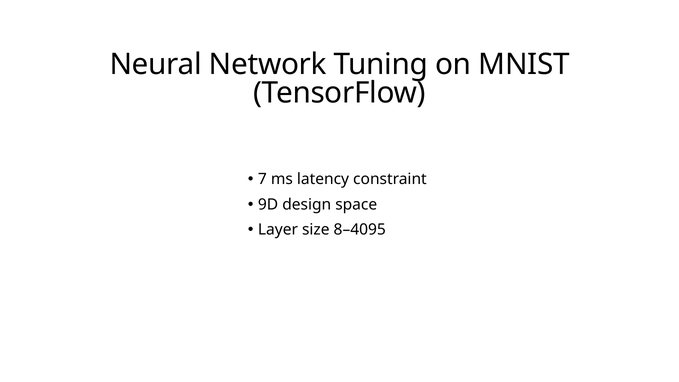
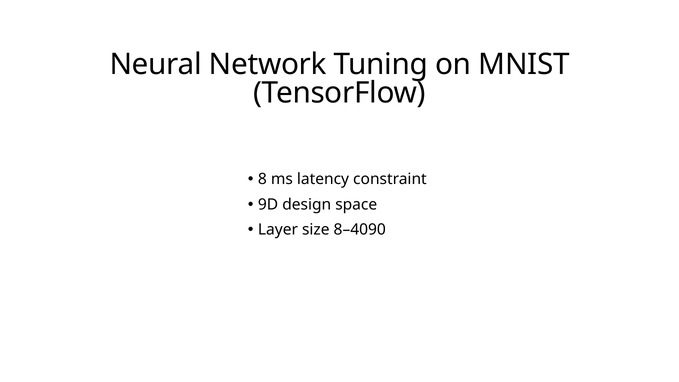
7: 7 -> 8
8–4095: 8–4095 -> 8–4090
